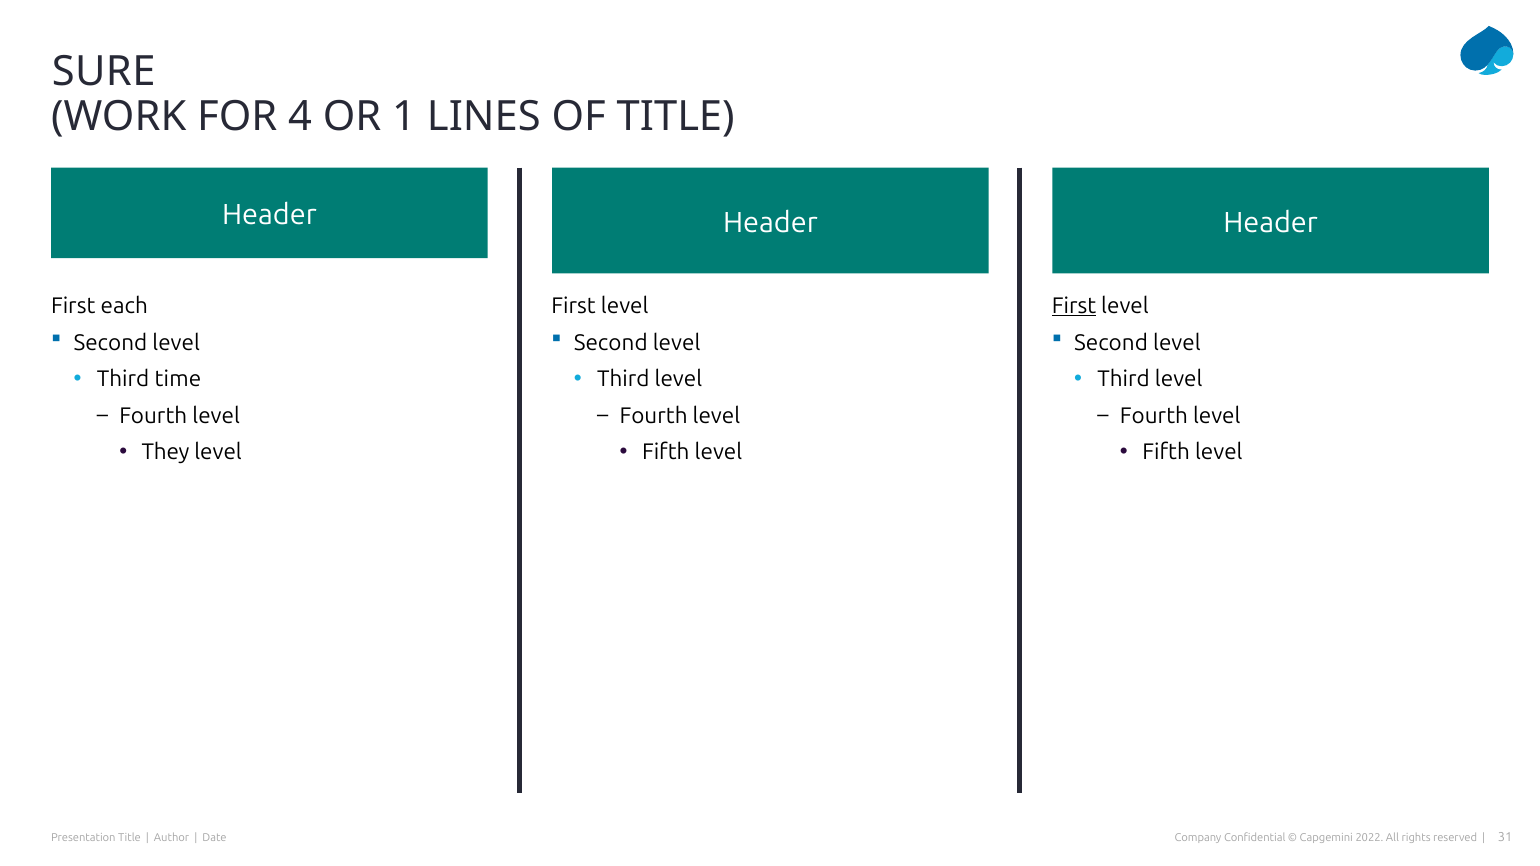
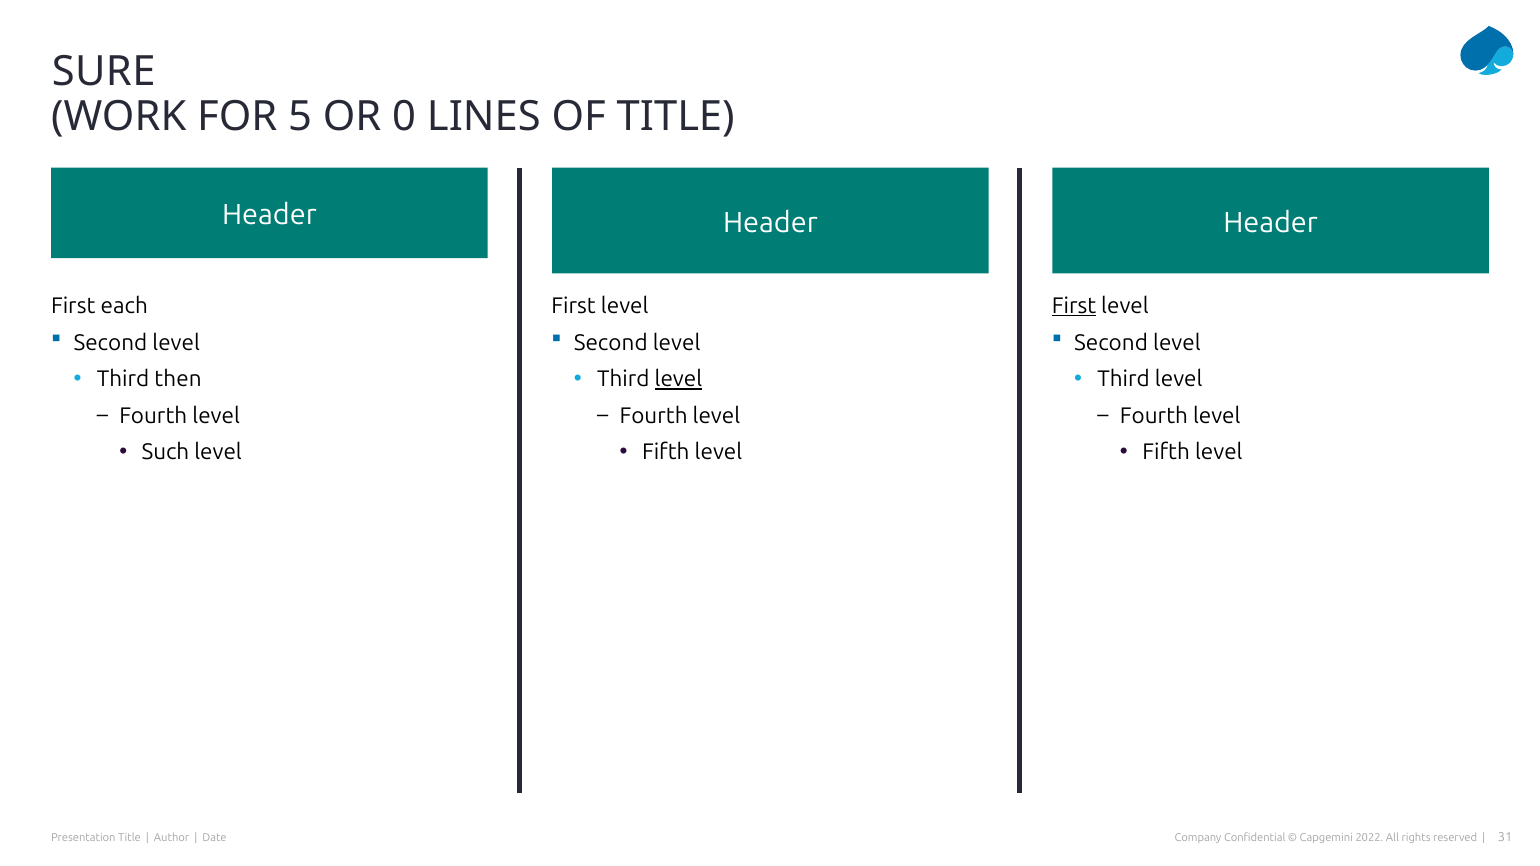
4: 4 -> 5
1: 1 -> 0
time: time -> then
level at (678, 379) underline: none -> present
They: They -> Such
